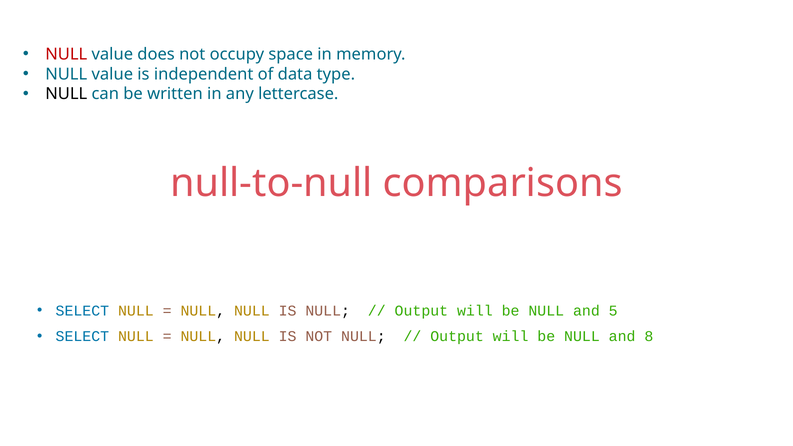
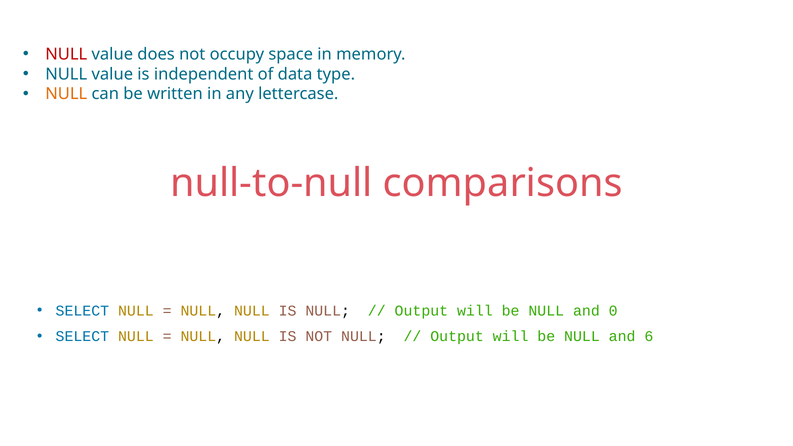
NULL at (66, 94) colour: black -> orange
5: 5 -> 0
8: 8 -> 6
